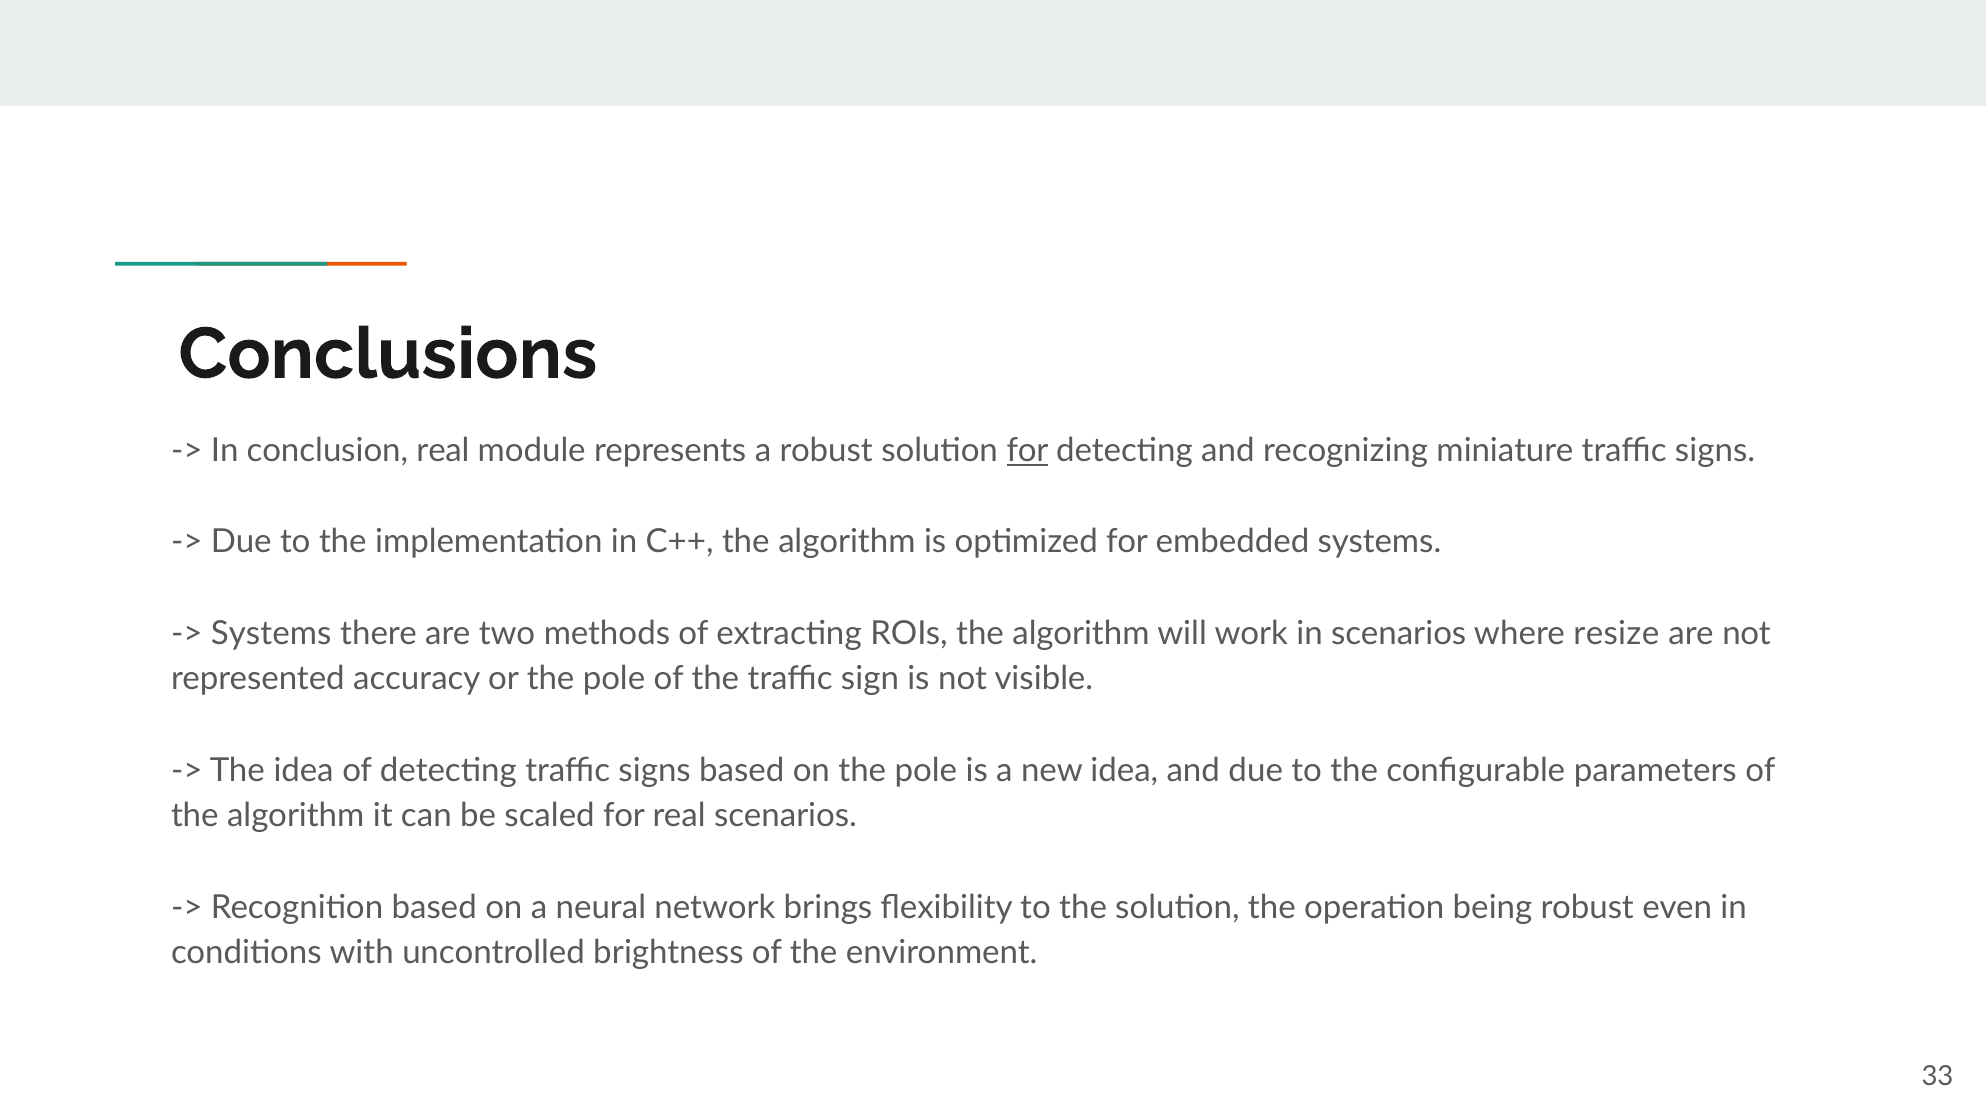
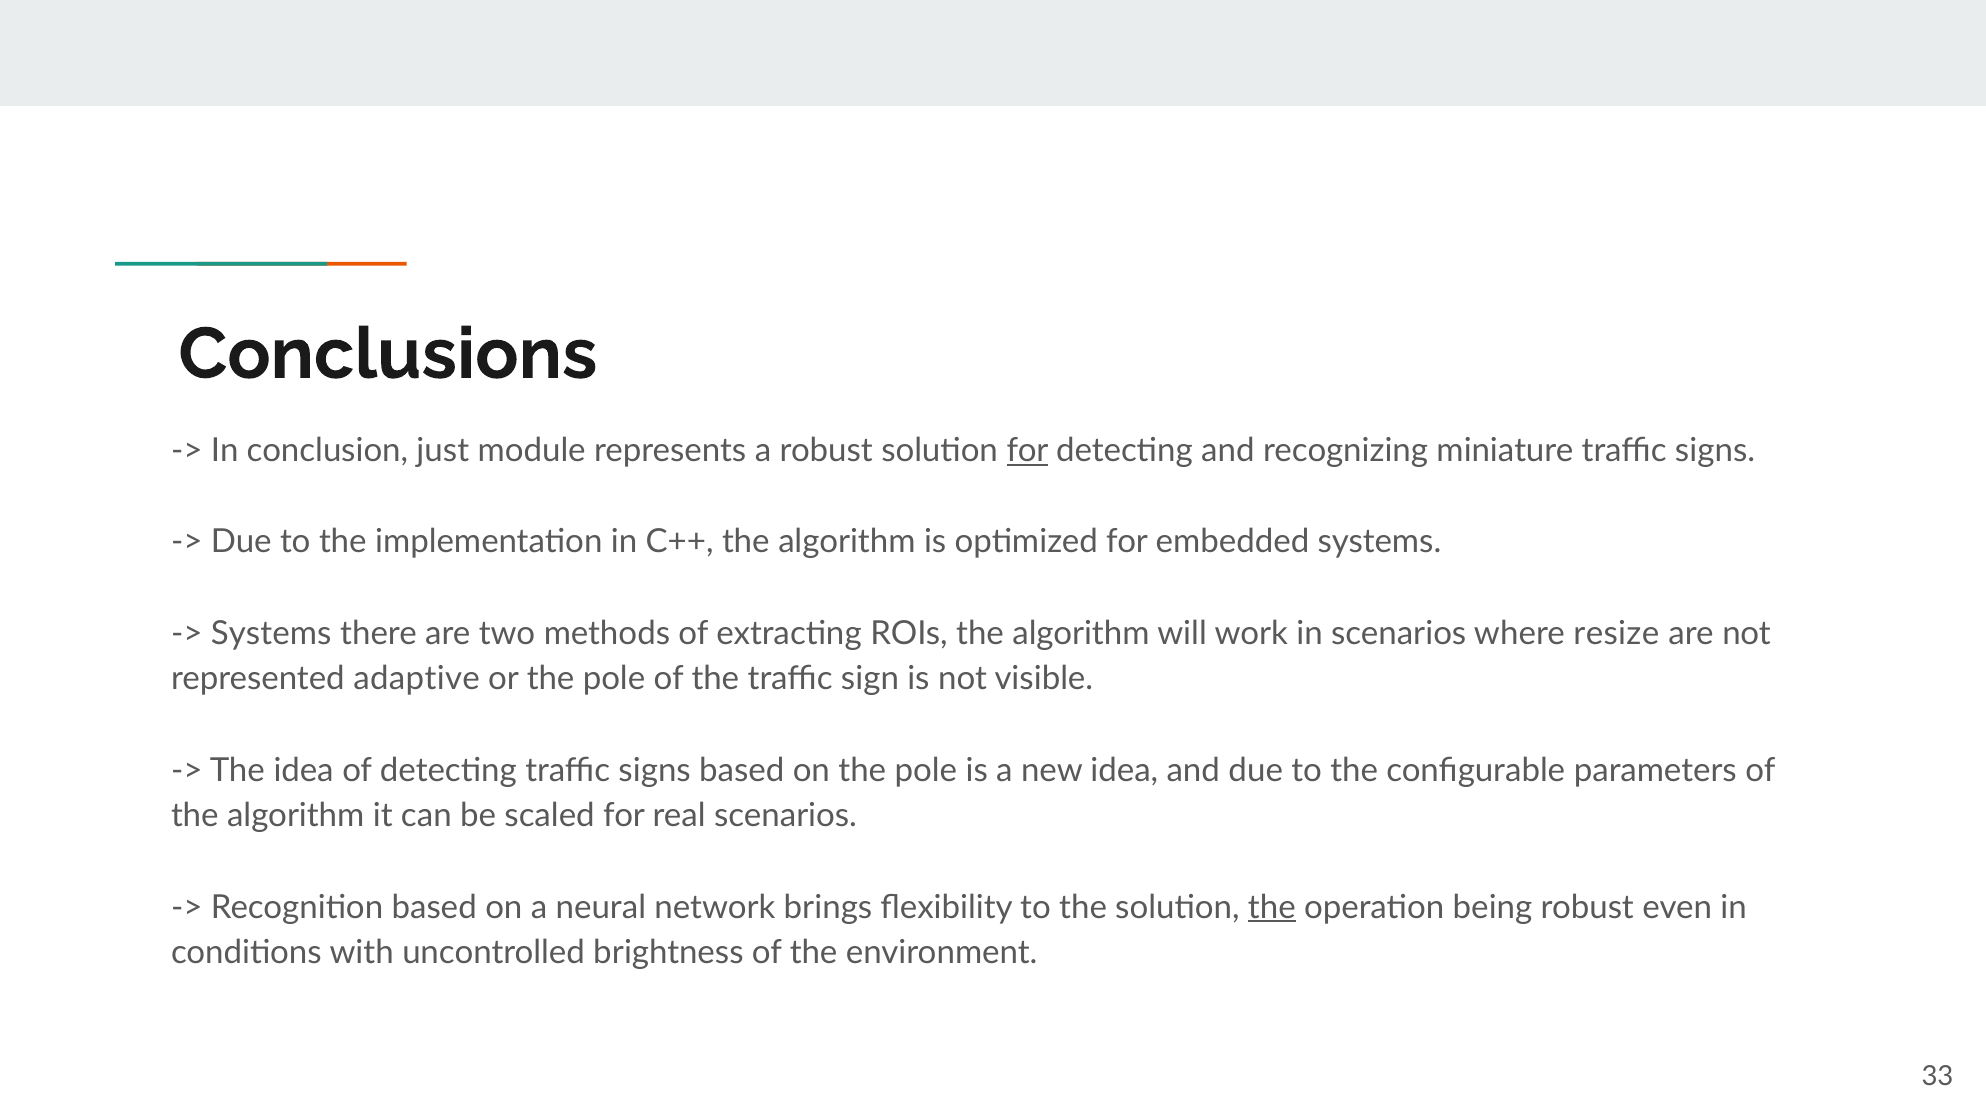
conclusion real: real -> just
accuracy: accuracy -> adaptive
the at (1272, 907) underline: none -> present
